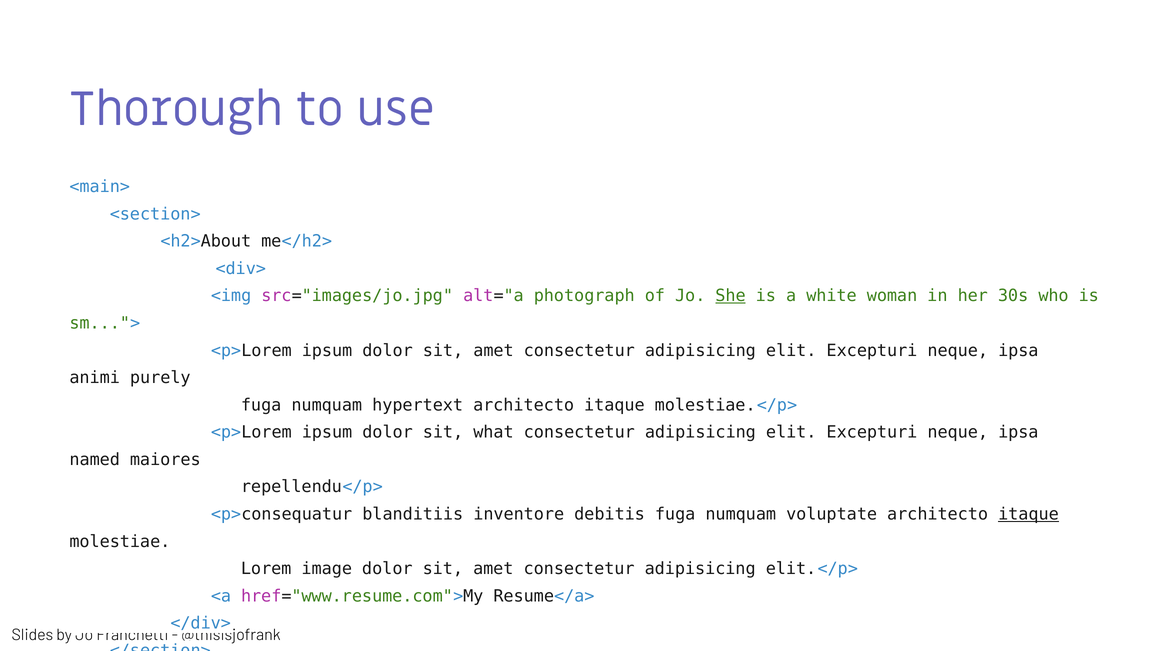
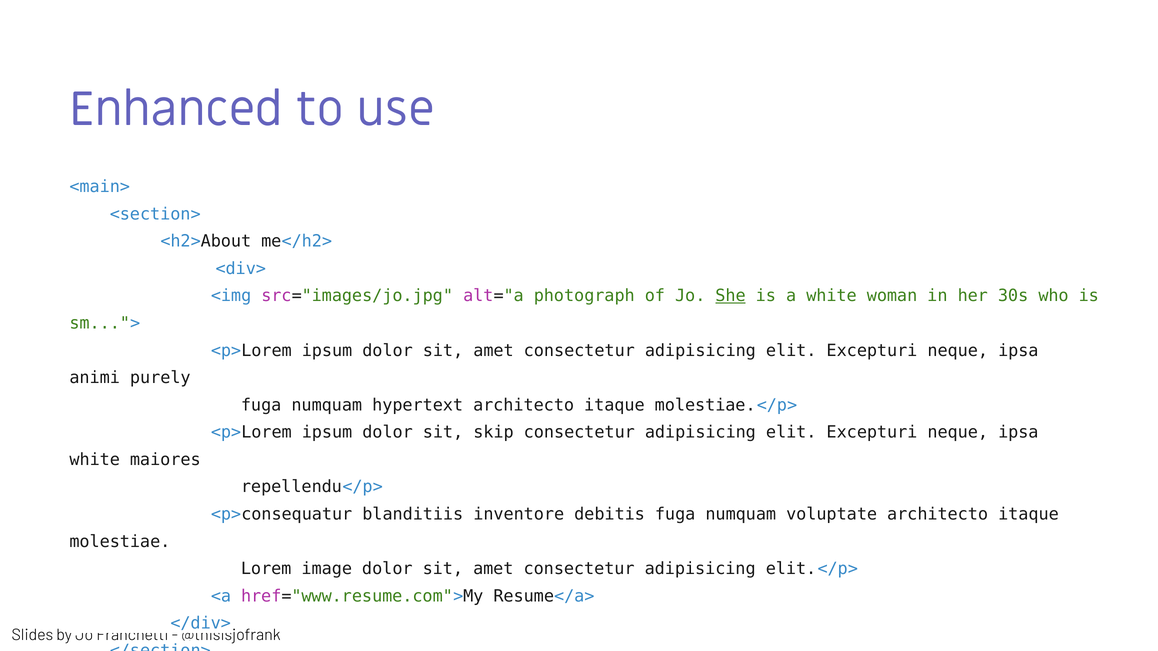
Thorough: Thorough -> Enhanced
what: what -> skip
named at (95, 460): named -> white
itaque at (1028, 515) underline: present -> none
